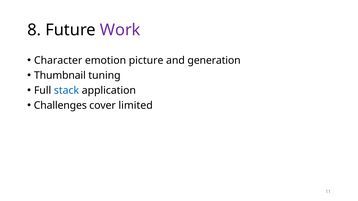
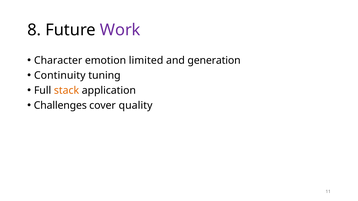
picture: picture -> limited
Thumbnail: Thumbnail -> Continuity
stack colour: blue -> orange
limited: limited -> quality
